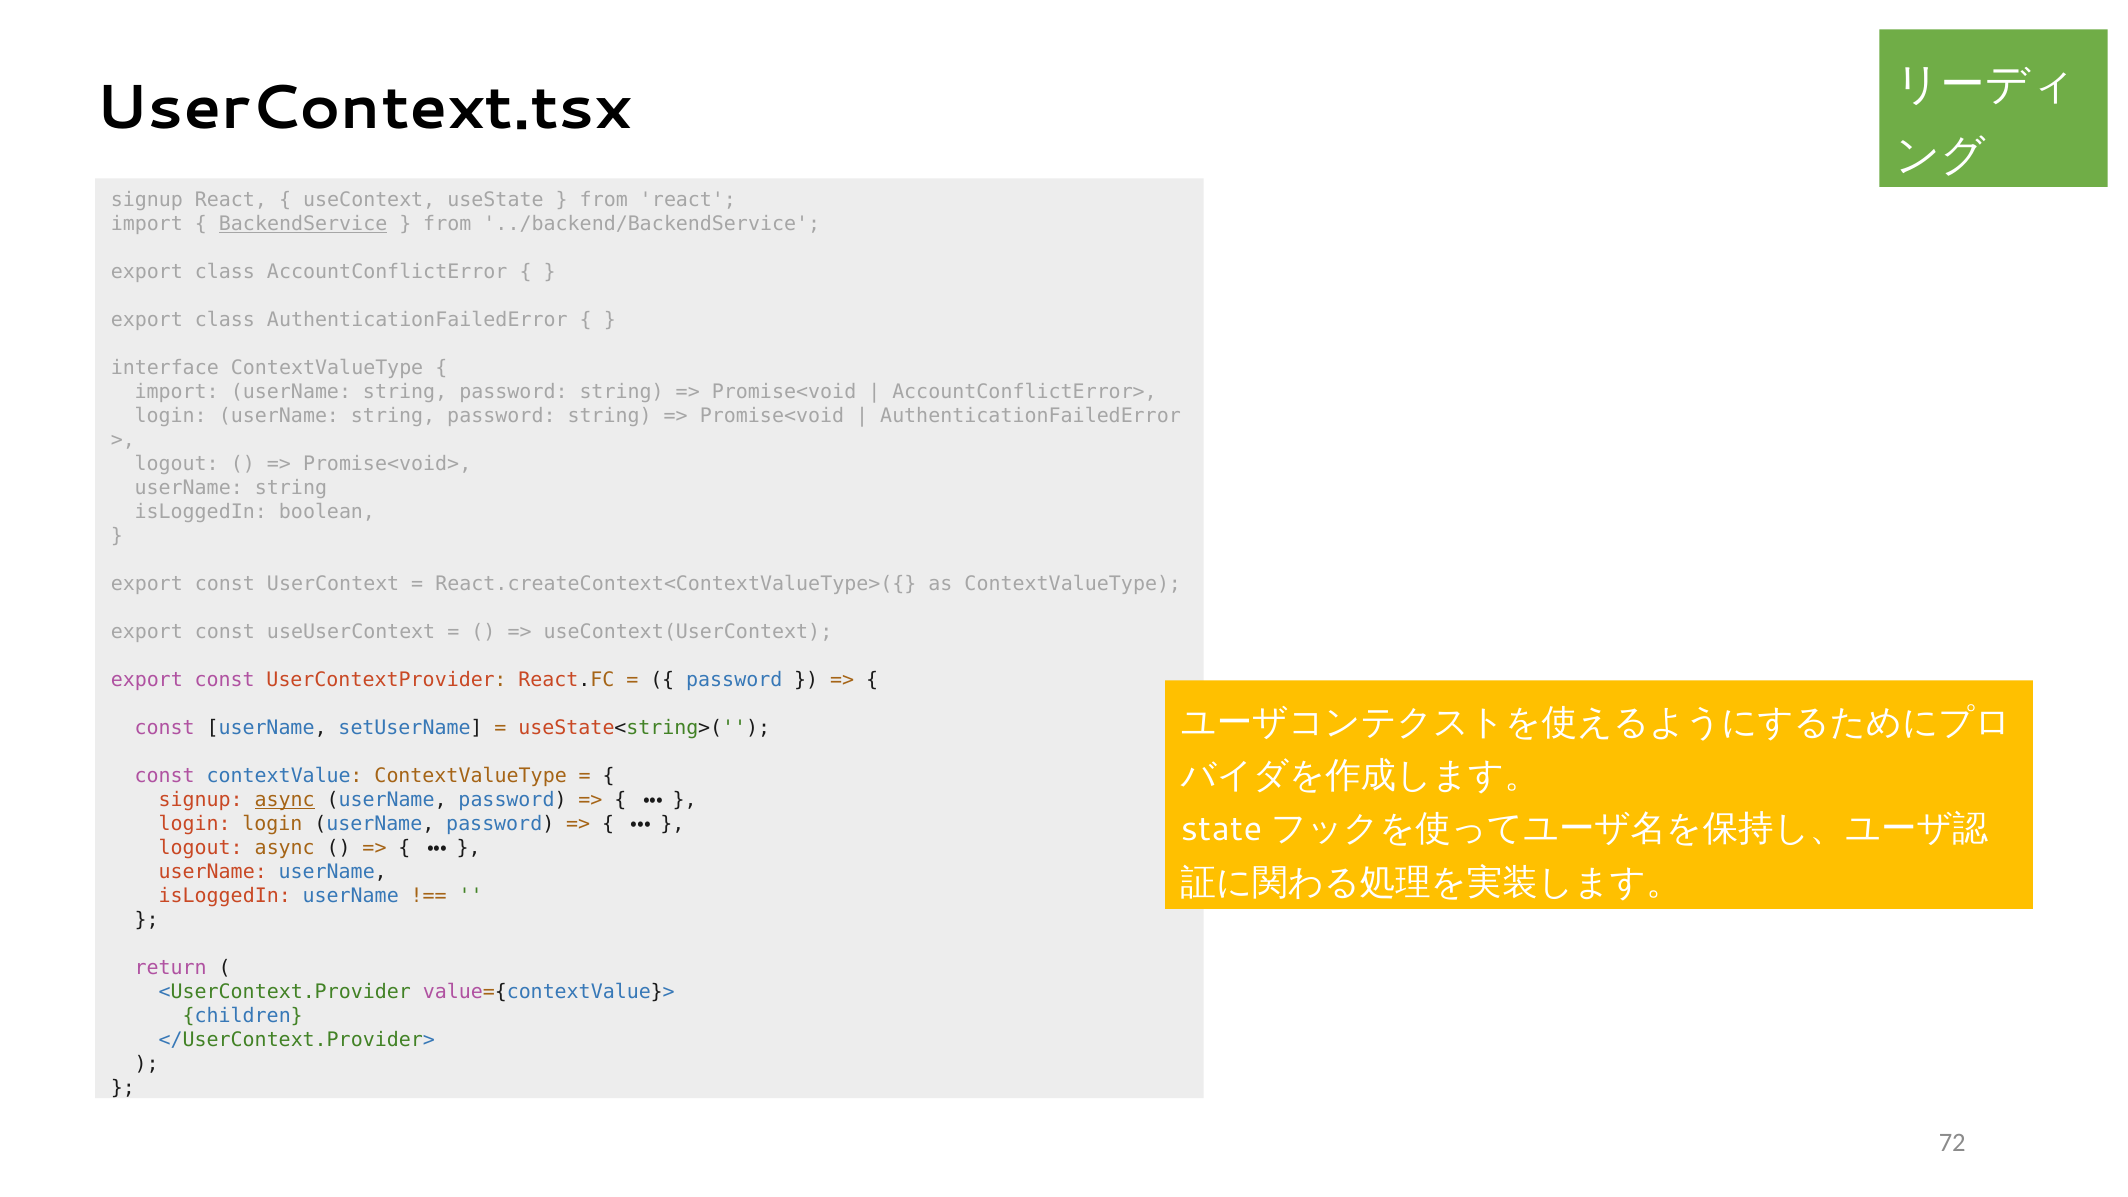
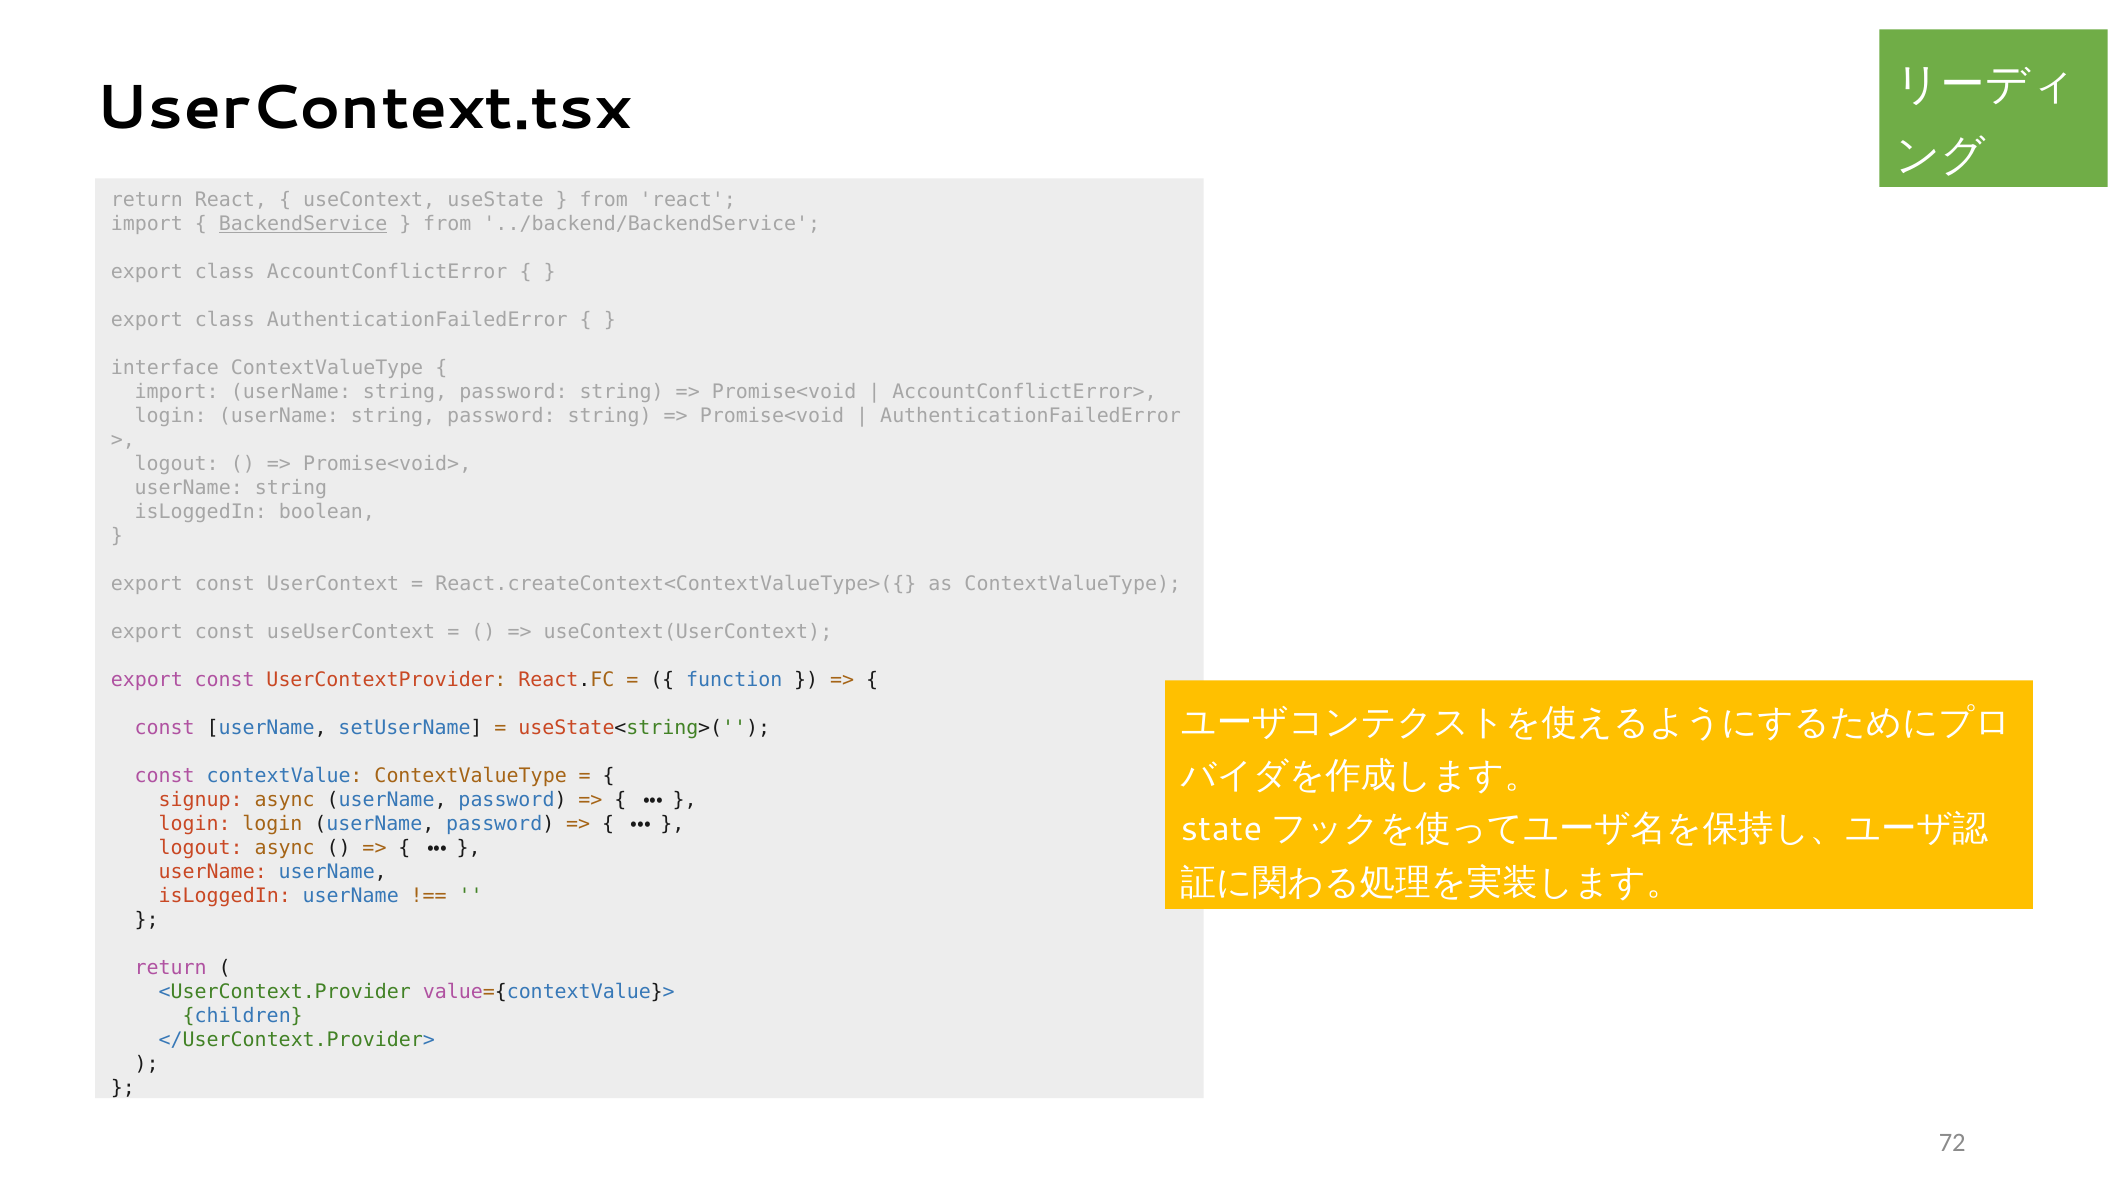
signup at (147, 200): signup -> return
password at (734, 680): password -> function
async at (285, 800) underline: present -> none
